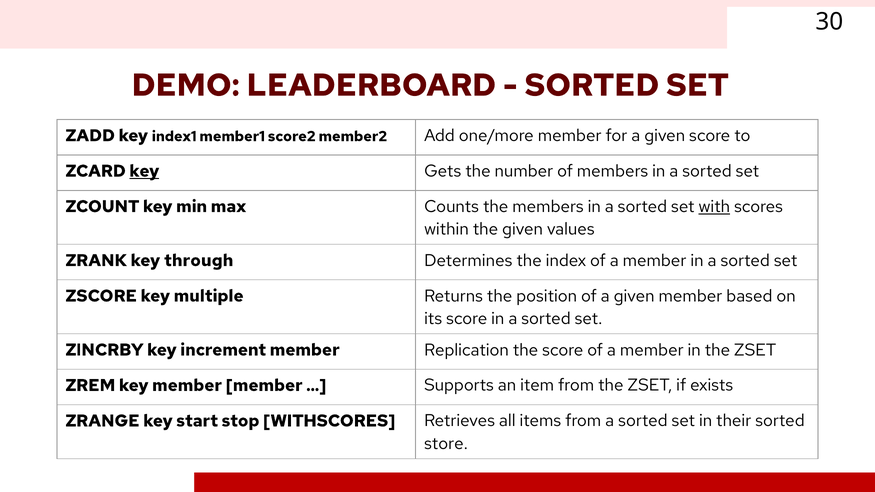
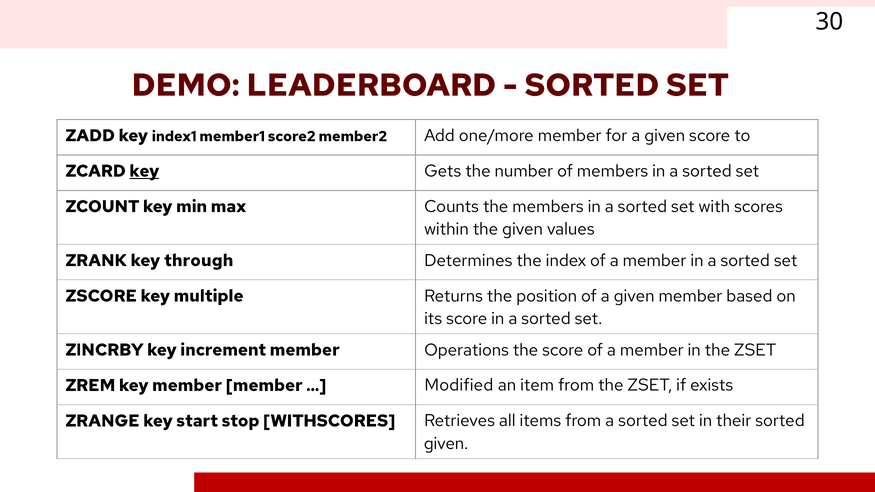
with underline: present -> none
Replication: Replication -> Operations
Supports: Supports -> Modified
store at (446, 444): store -> given
